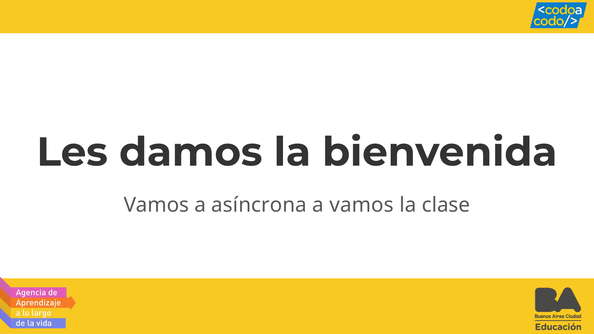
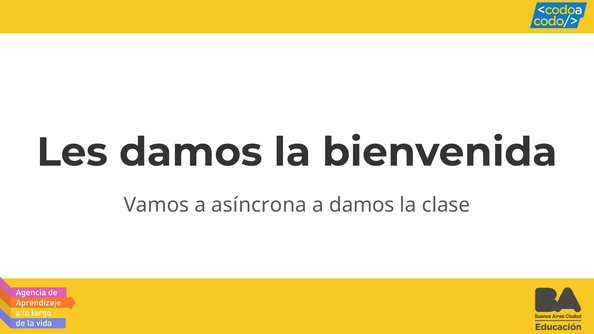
a vamos: vamos -> damos
